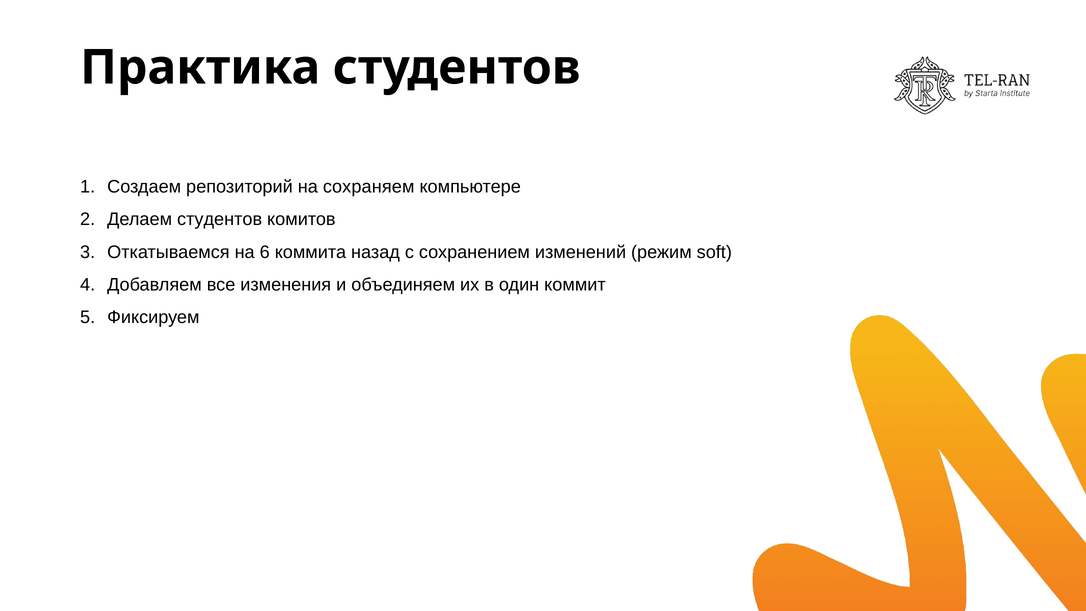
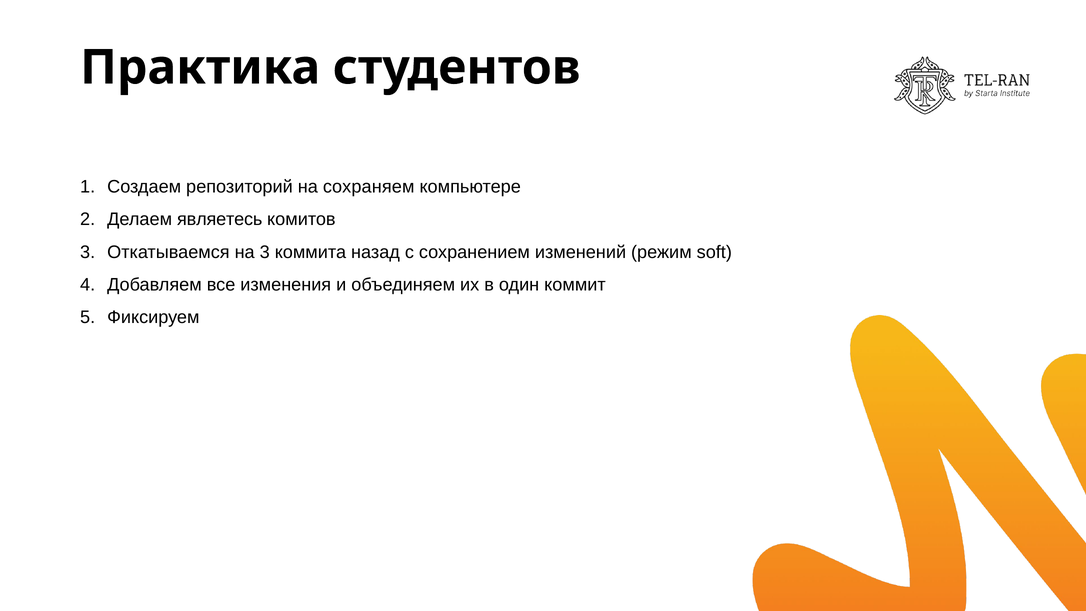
Делаем студентов: студентов -> являетесь
на 6: 6 -> 3
